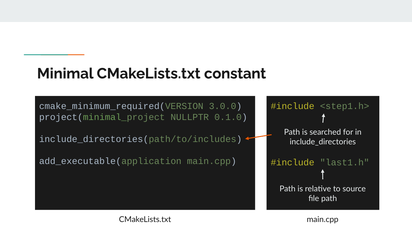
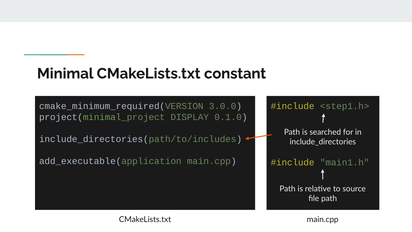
NULLPTR: NULLPTR -> DISPLAY
last1.h: last1.h -> main1.h
